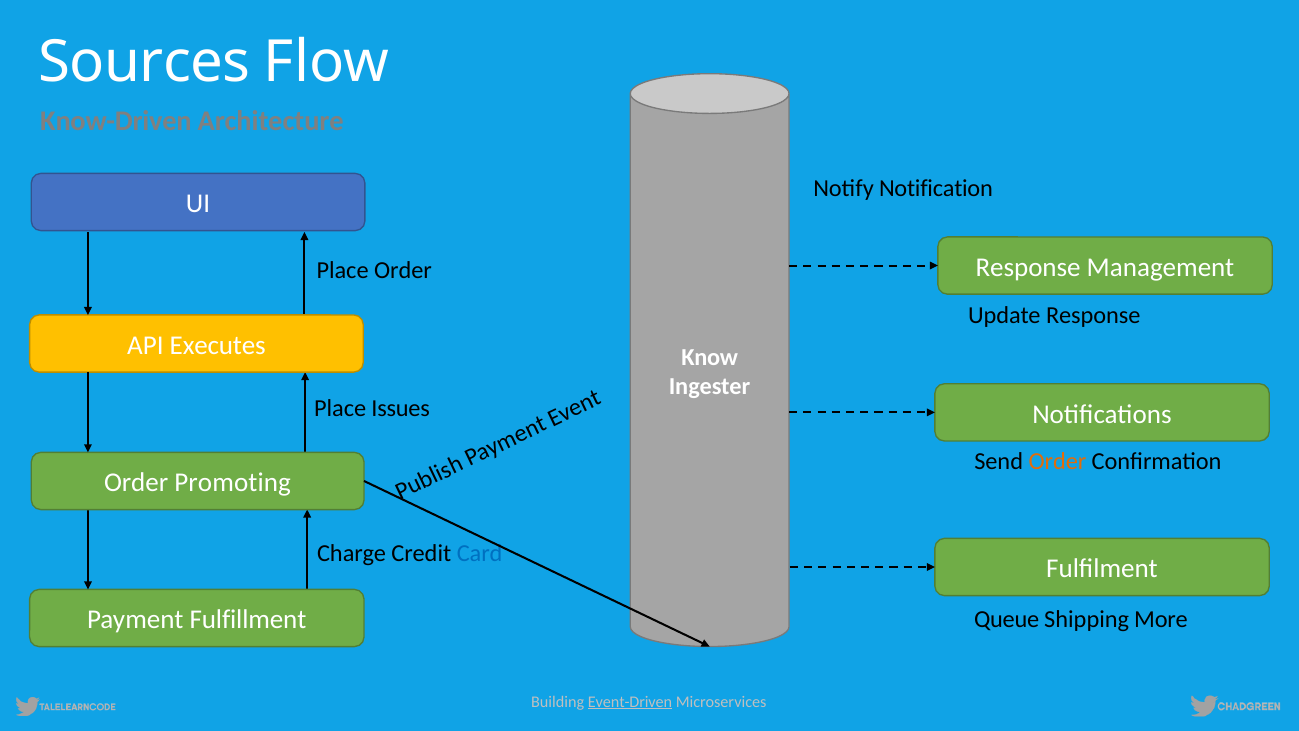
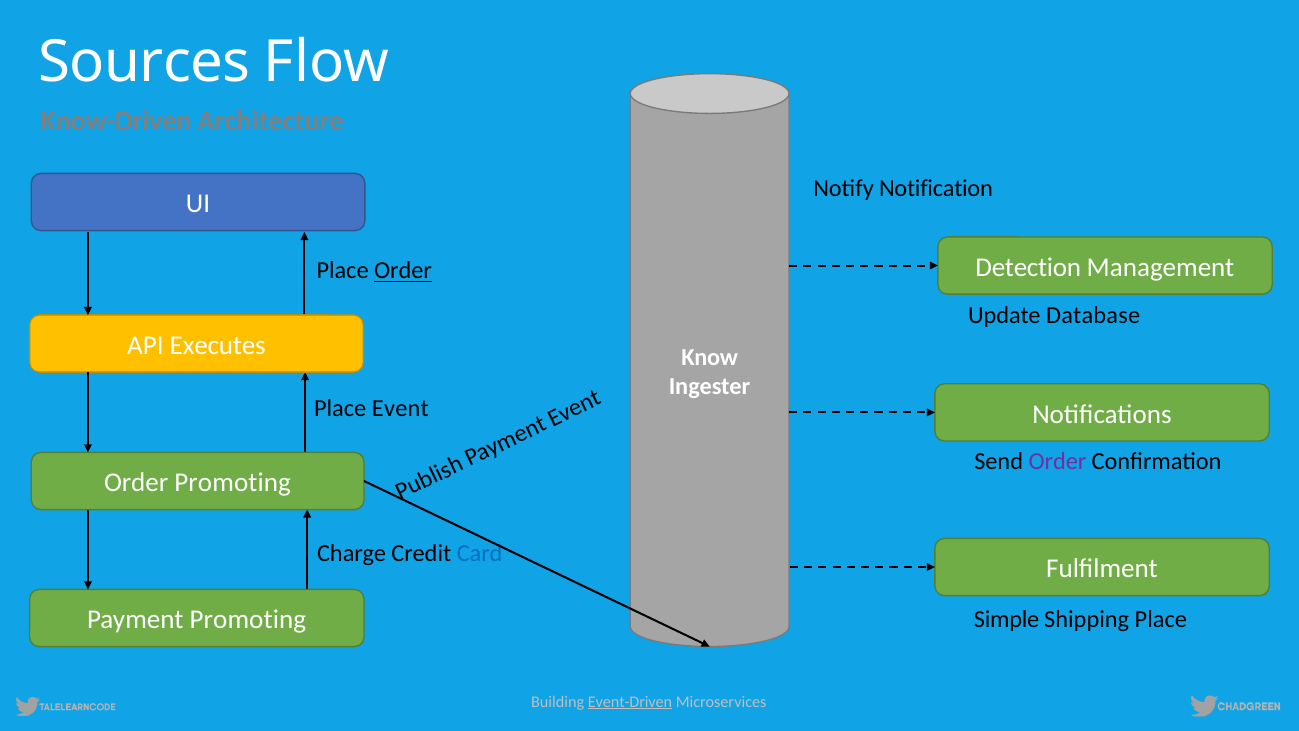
Response at (1028, 267): Response -> Detection
Order at (403, 271) underline: none -> present
Update Response: Response -> Database
Issues: Issues -> Event
Order at (1057, 461) colour: orange -> purple
Payment Fulfillment: Fulfillment -> Promoting
Queue: Queue -> Simple
Shipping More: More -> Place
